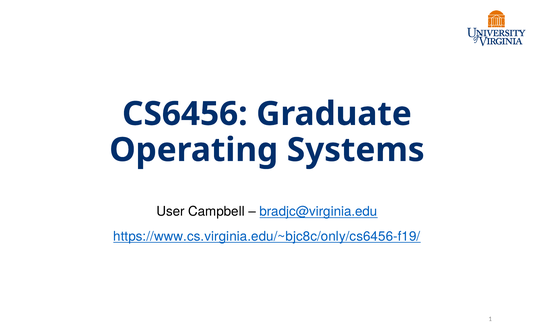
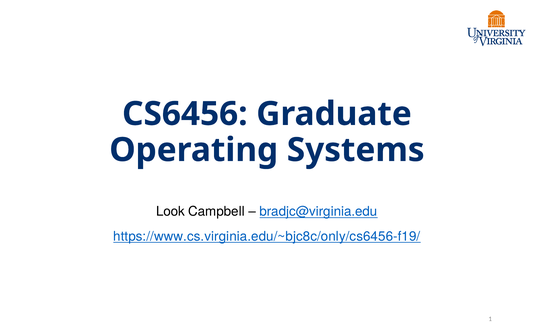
User: User -> Look
